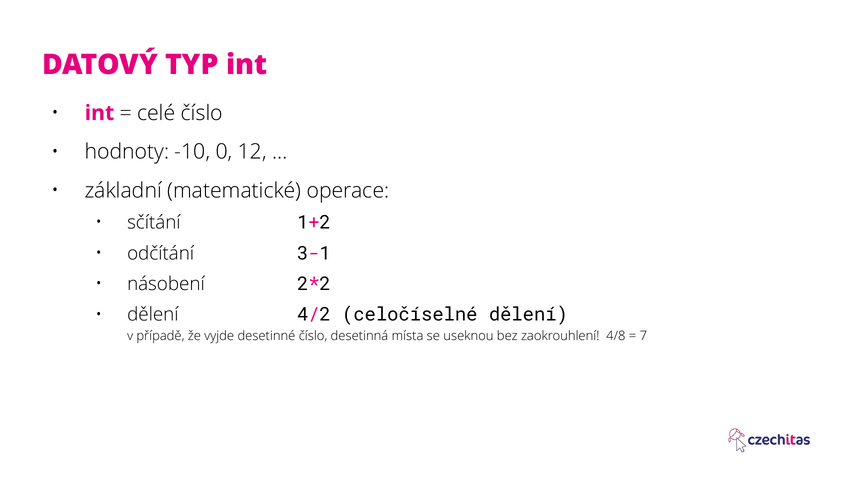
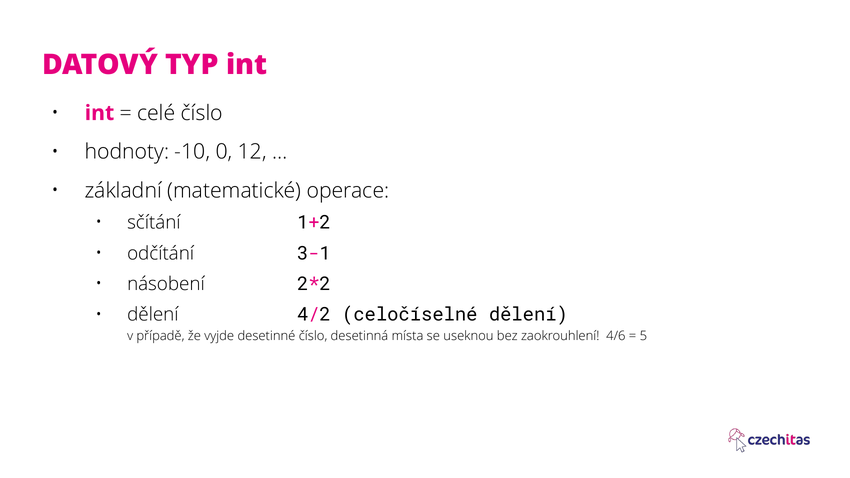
4/8: 4/8 -> 4/6
7: 7 -> 5
